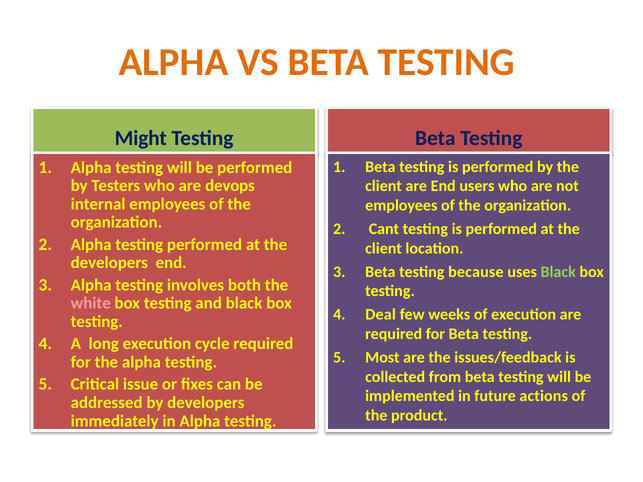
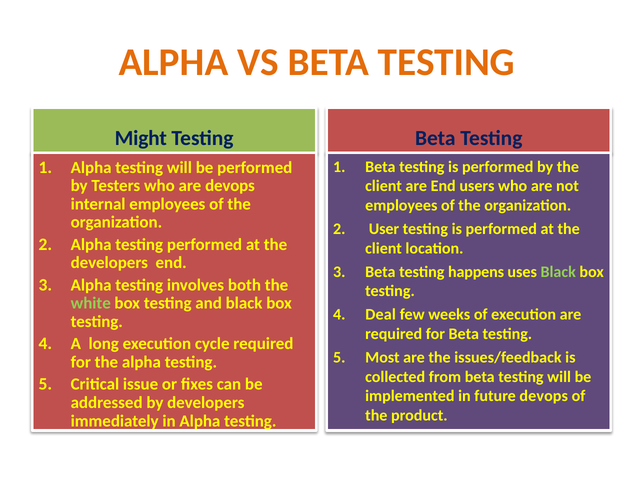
Cant: Cant -> User
because: because -> happens
white colour: pink -> light green
future actions: actions -> devops
